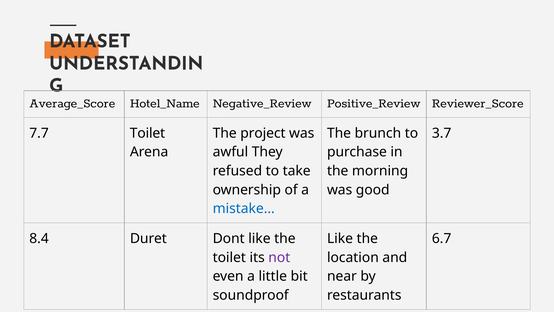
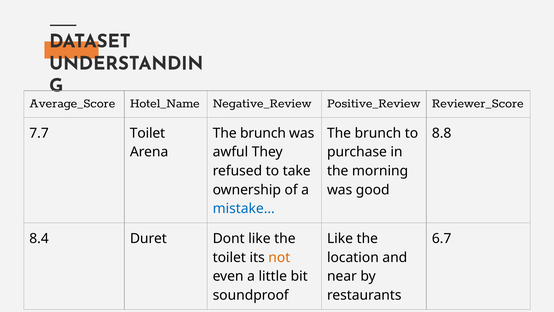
project at (263, 133): project -> brunch
3.7: 3.7 -> 8.8
not colour: purple -> orange
